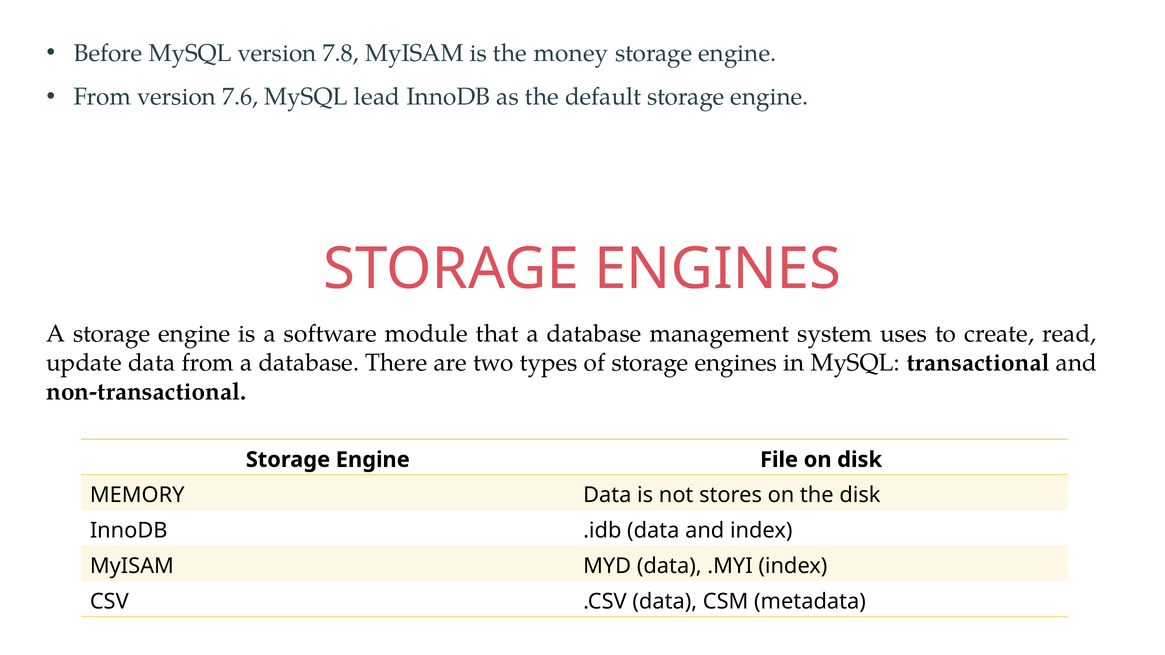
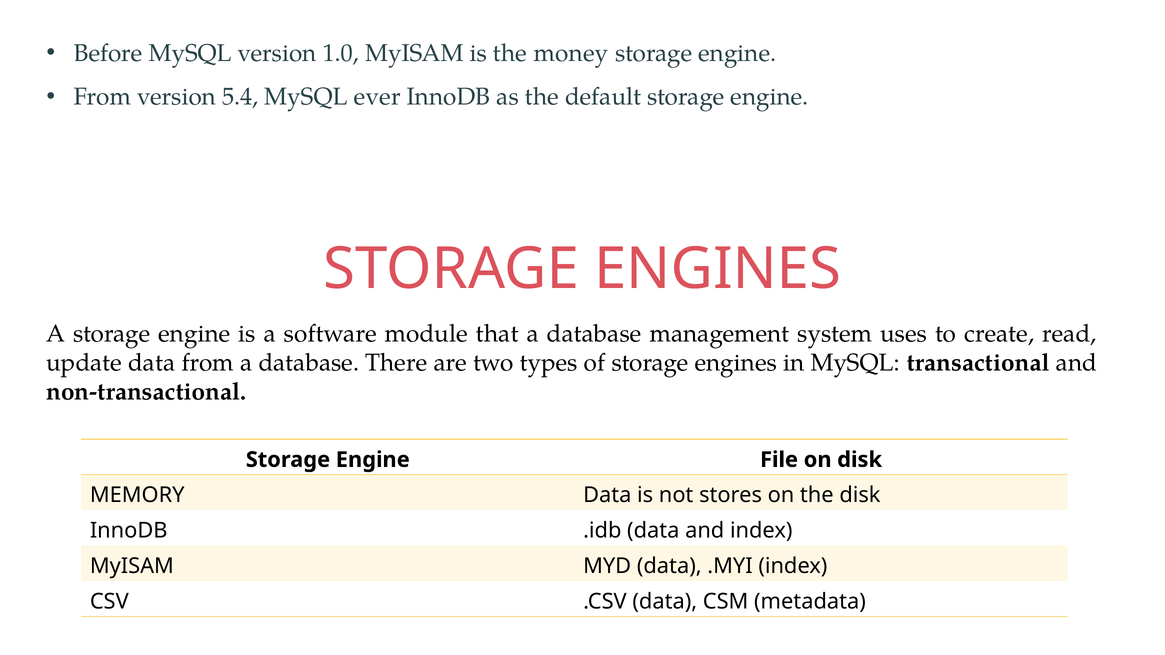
7.8: 7.8 -> 1.0
7.6: 7.6 -> 5.4
lead: lead -> ever
